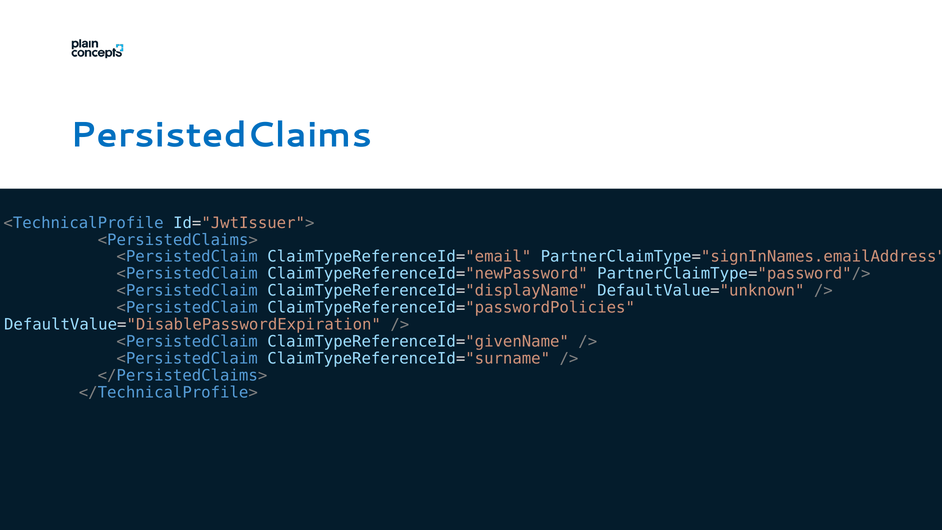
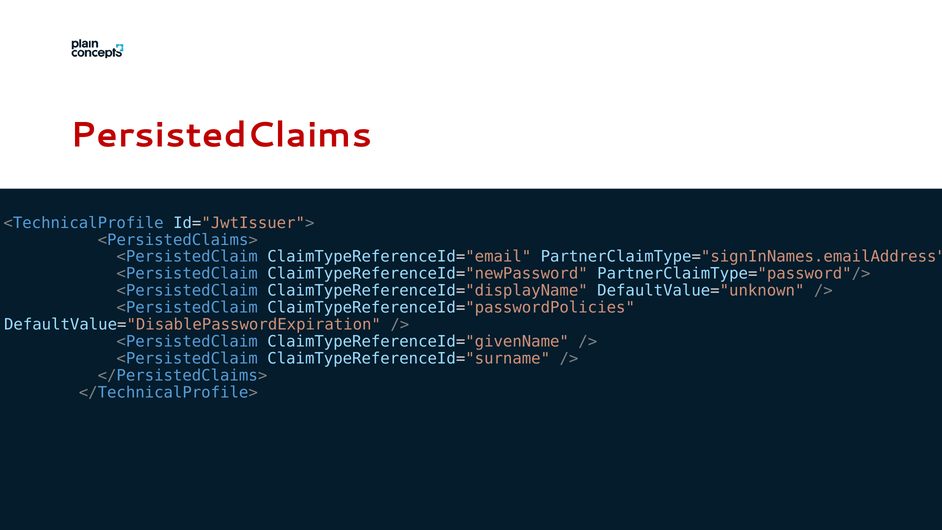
PersistedClaims colour: blue -> red
